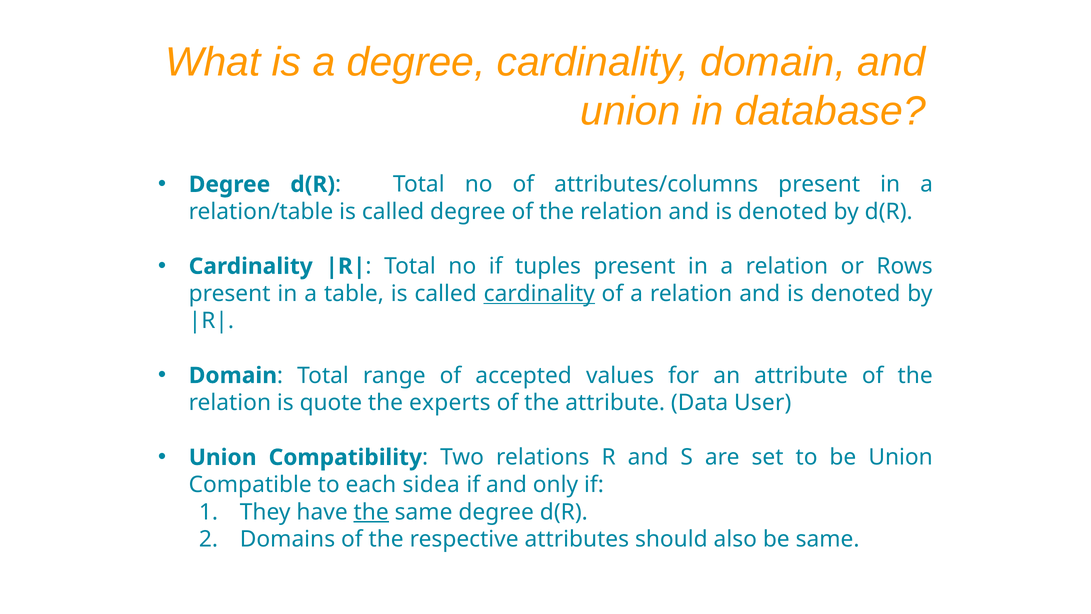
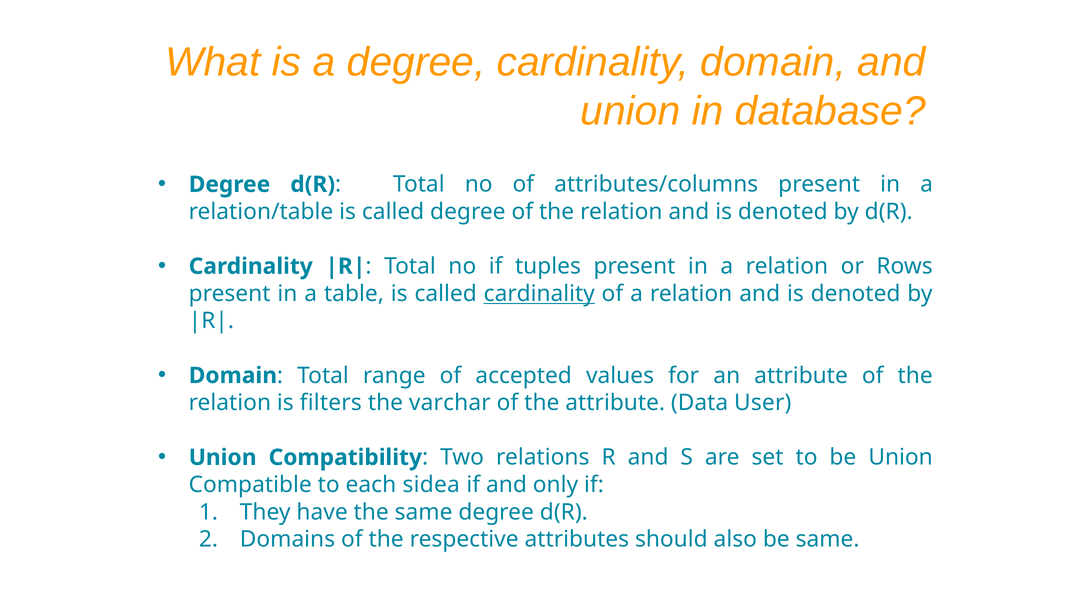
quote: quote -> filters
experts: experts -> varchar
the at (371, 512) underline: present -> none
